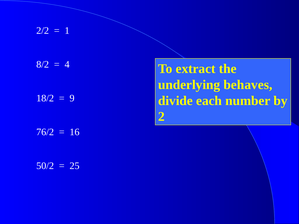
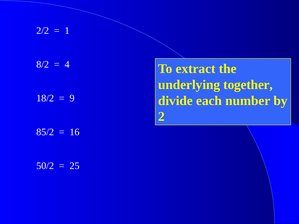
behaves: behaves -> together
76/2: 76/2 -> 85/2
